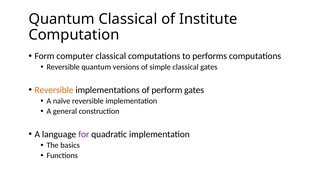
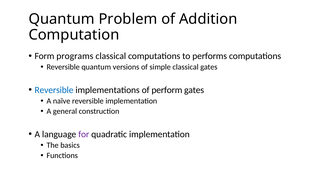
Quantum Classical: Classical -> Problem
Institute: Institute -> Addition
computer: computer -> programs
Reversible at (54, 90) colour: orange -> blue
